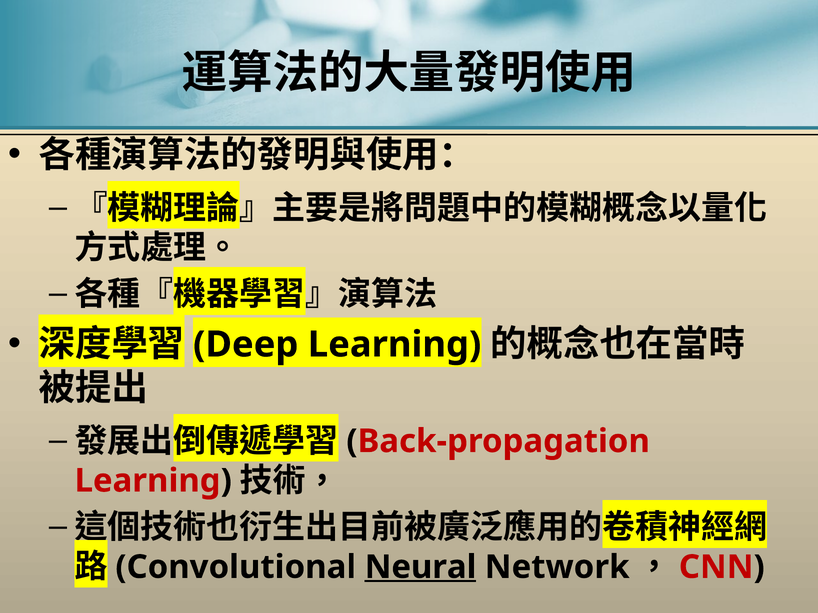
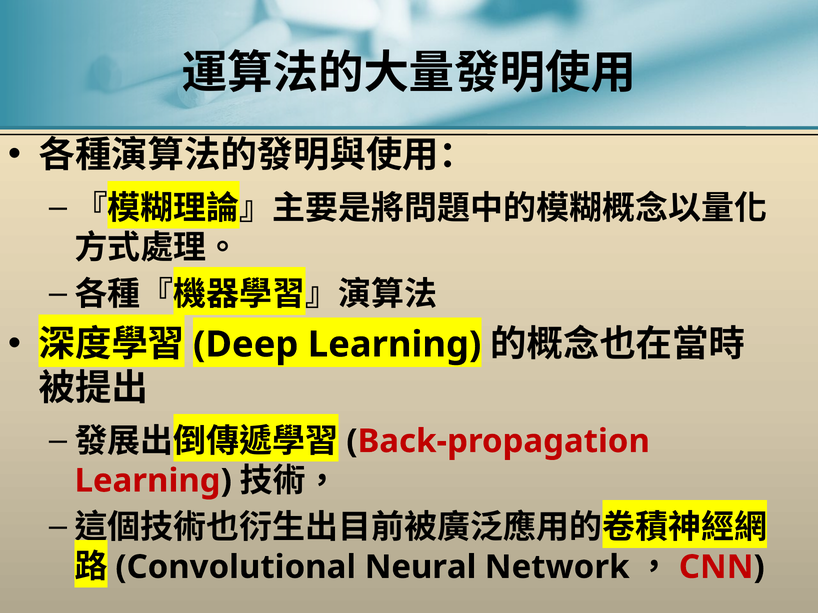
Neural underline: present -> none
